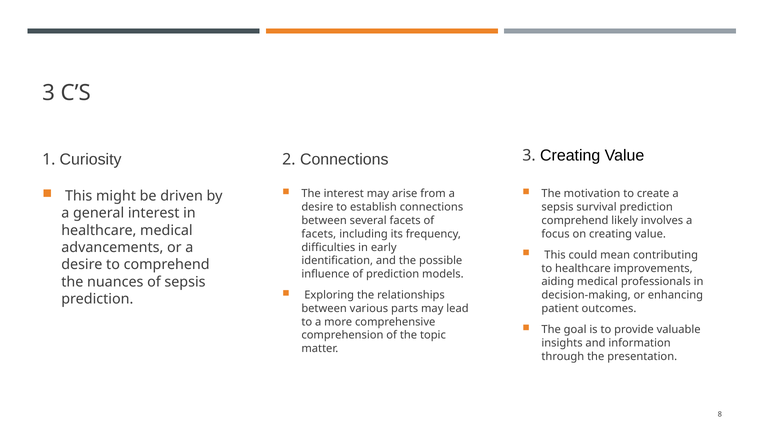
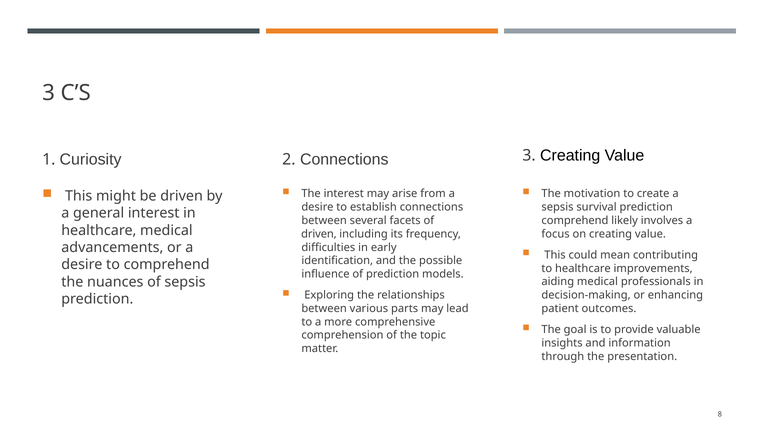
facets at (319, 234): facets -> driven
